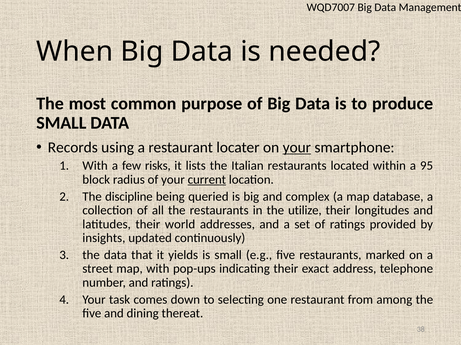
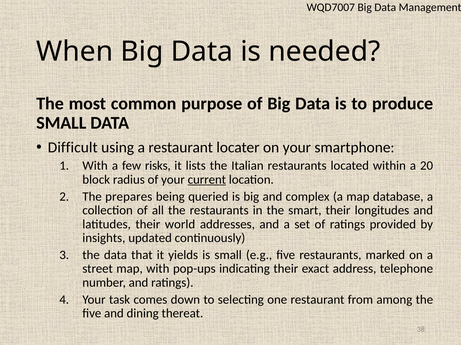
Records: Records -> Difficult
your at (297, 148) underline: present -> none
95: 95 -> 20
discipline: discipline -> prepares
utilize: utilize -> smart
